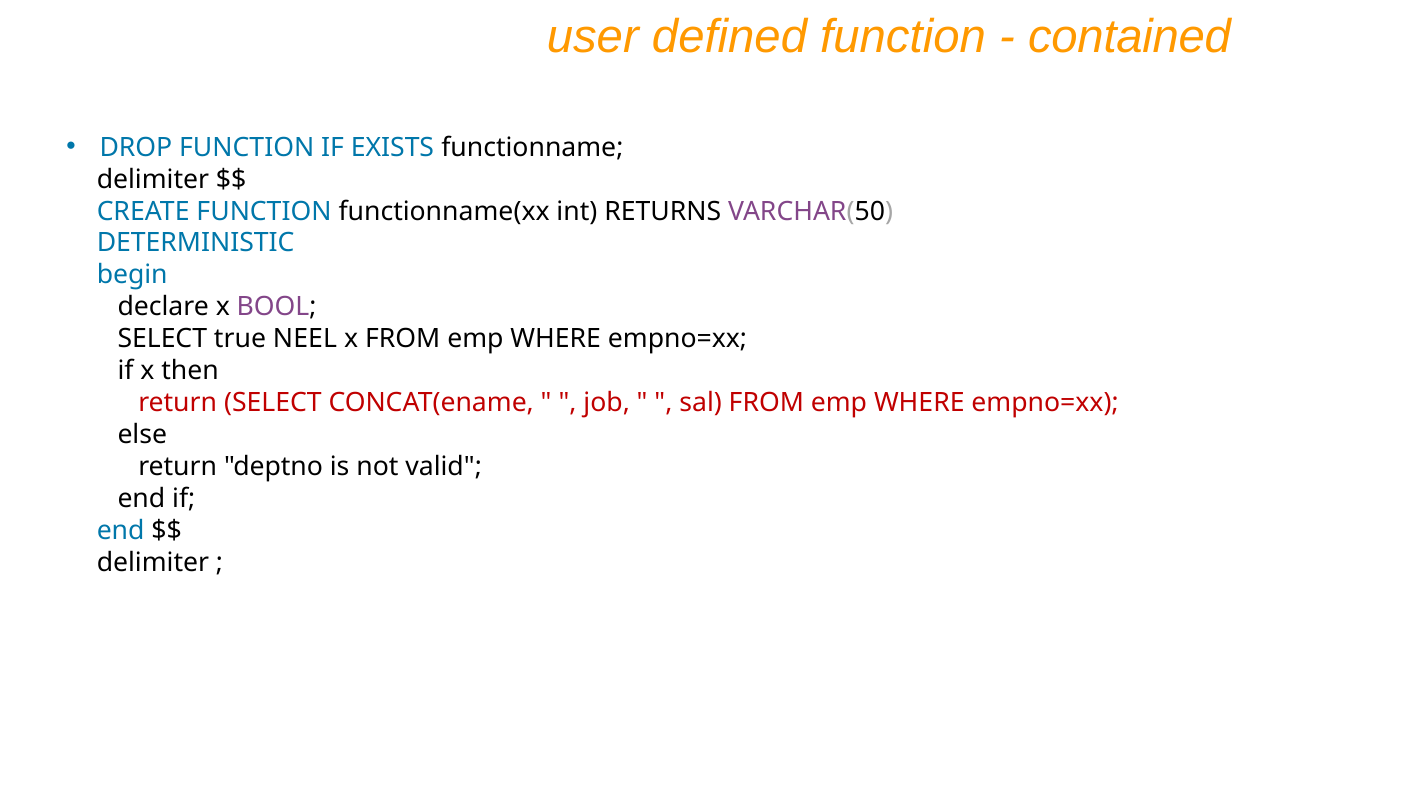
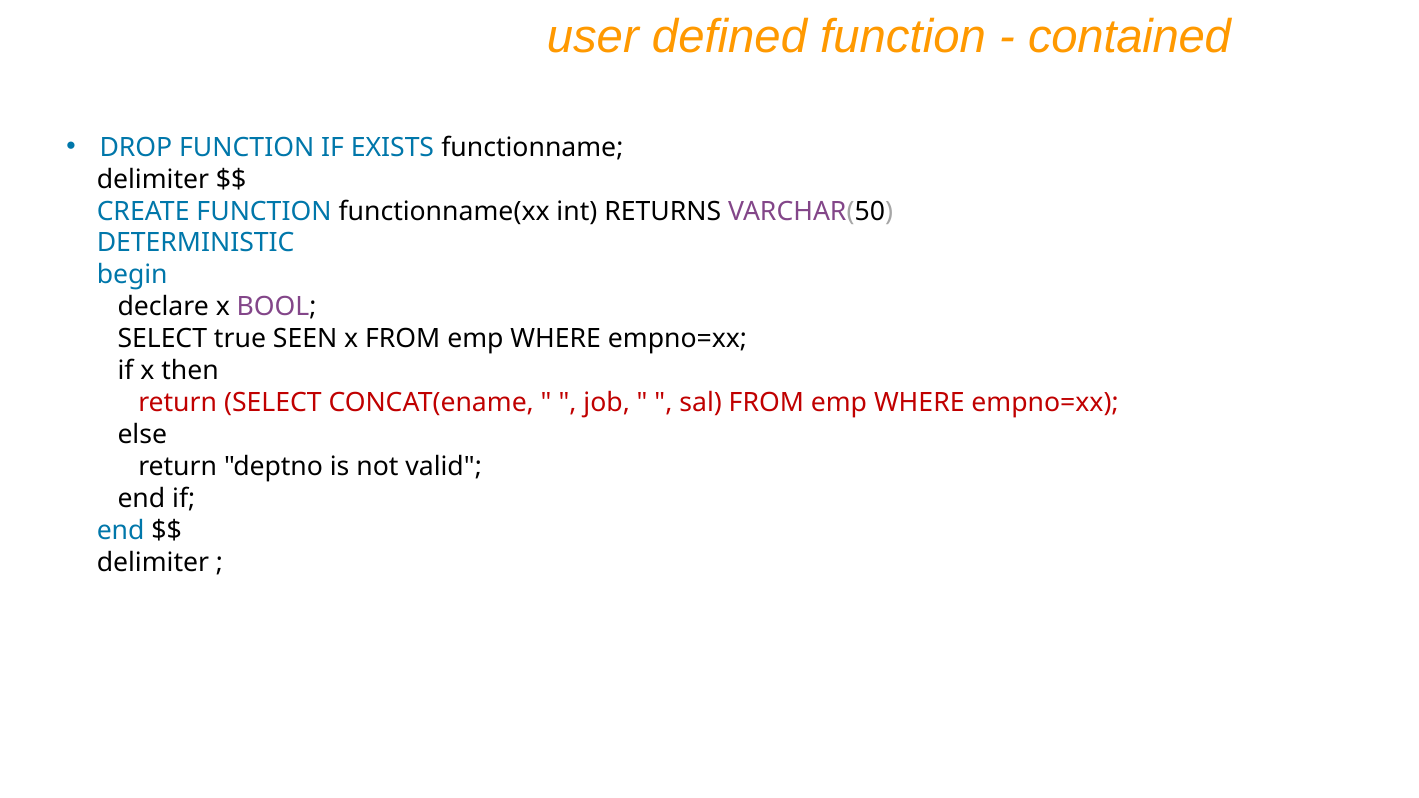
NEEL: NEEL -> SEEN
